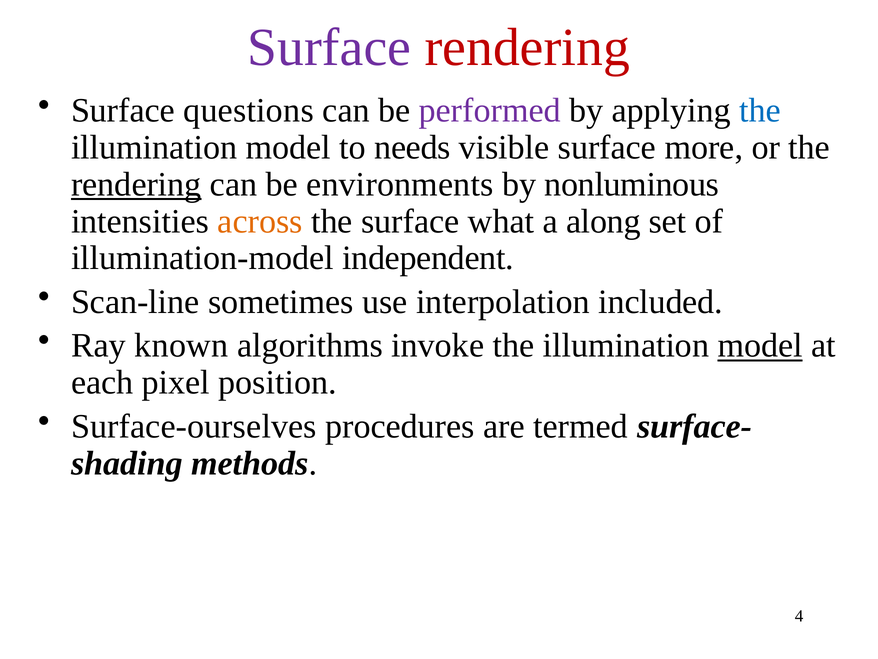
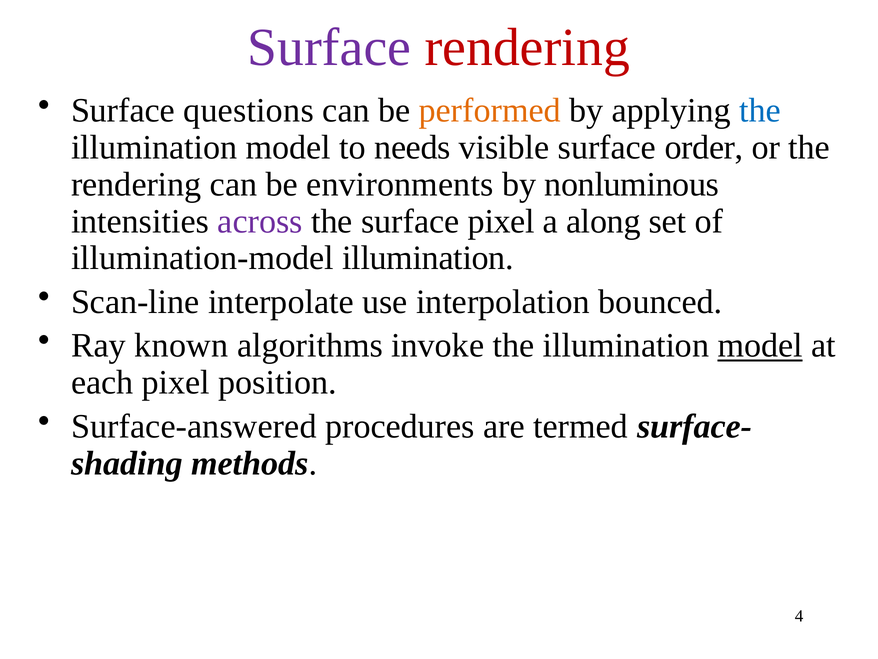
performed colour: purple -> orange
more: more -> order
rendering at (136, 184) underline: present -> none
across colour: orange -> purple
surface what: what -> pixel
illumination-model independent: independent -> illumination
sometimes: sometimes -> interpolate
included: included -> bounced
Surface-ourselves: Surface-ourselves -> Surface-answered
